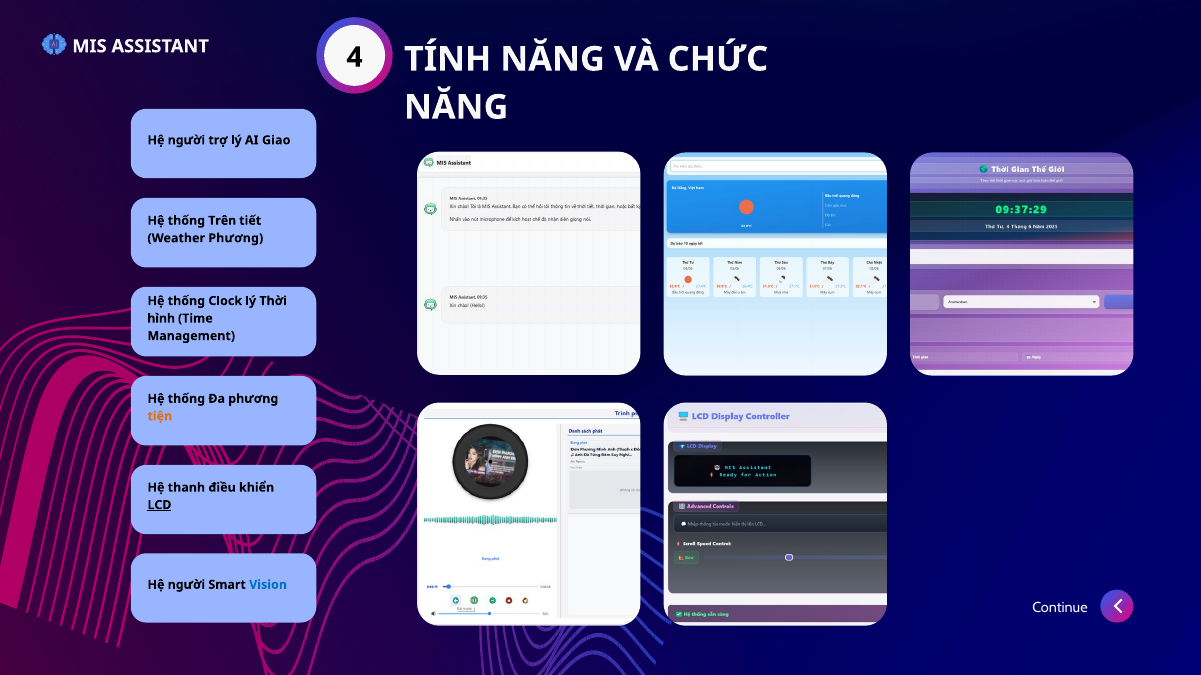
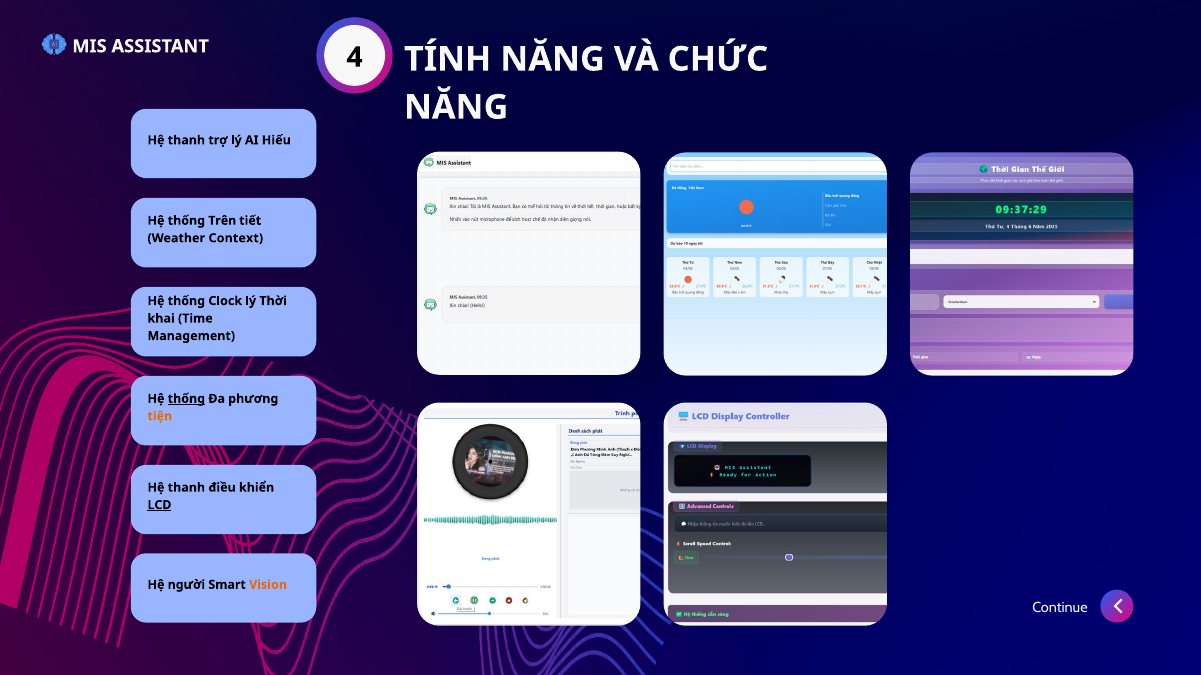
người at (186, 140): người -> thanh
Giao: Giao -> Hiếu
Weather Phương: Phương -> Context
hình: hình -> khai
thống at (186, 399) underline: none -> present
Vision colour: blue -> orange
